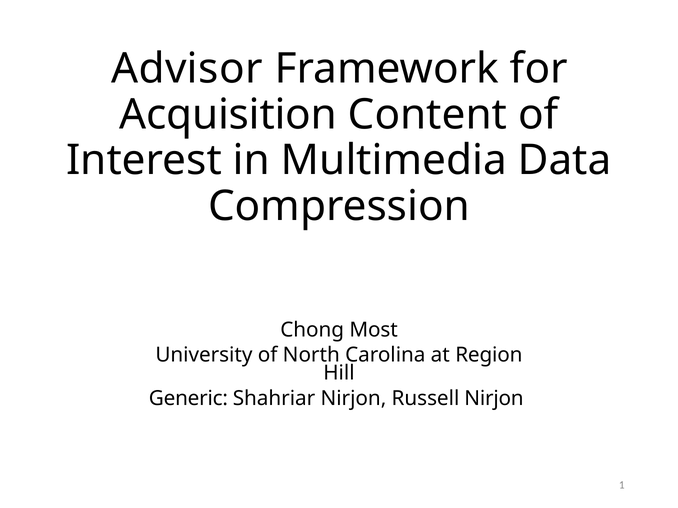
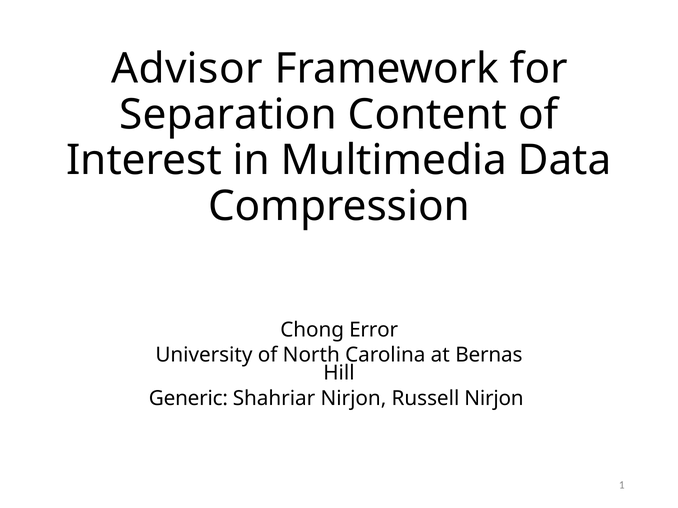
Acquisition: Acquisition -> Separation
Most: Most -> Error
Region: Region -> Bernas
